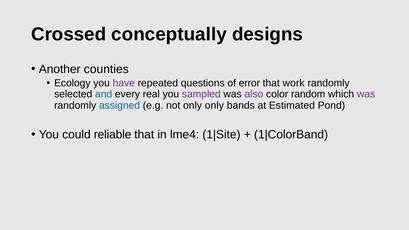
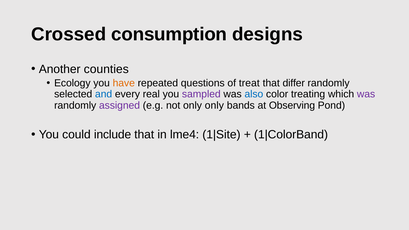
conceptually: conceptually -> consumption
have colour: purple -> orange
error: error -> treat
work: work -> differ
also colour: purple -> blue
random: random -> treating
assigned colour: blue -> purple
Estimated: Estimated -> Observing
reliable: reliable -> include
